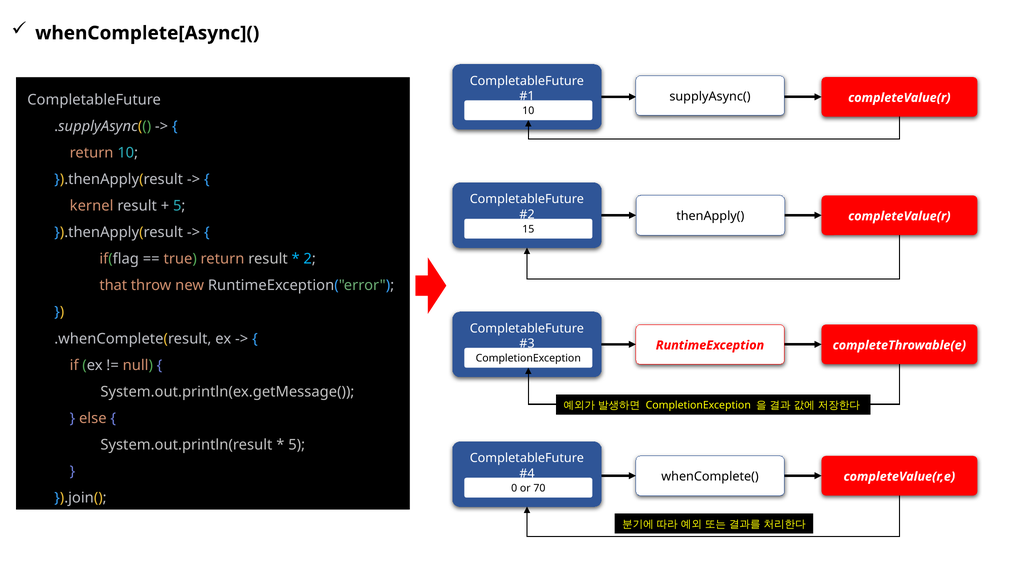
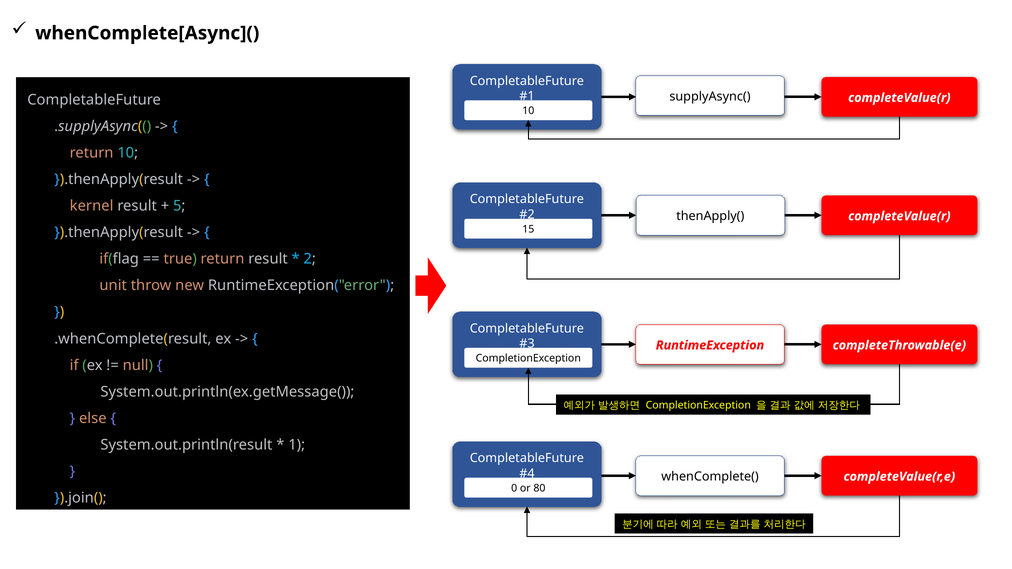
that: that -> unit
5 at (297, 445): 5 -> 1
70: 70 -> 80
